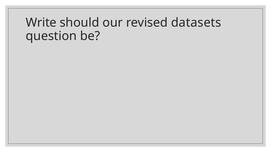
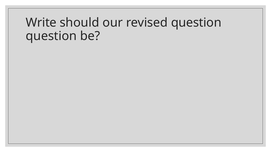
revised datasets: datasets -> question
